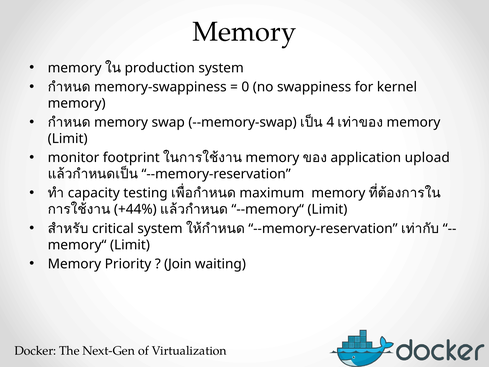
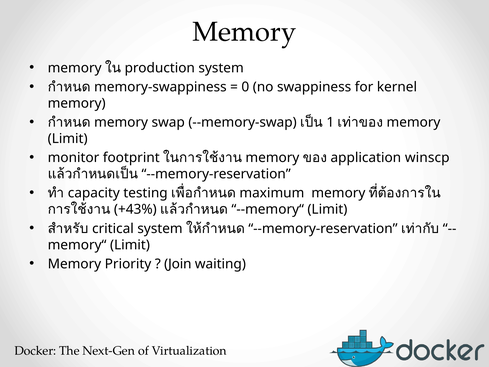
4: 4 -> 1
upload: upload -> winscp
+44%: +44% -> +43%
